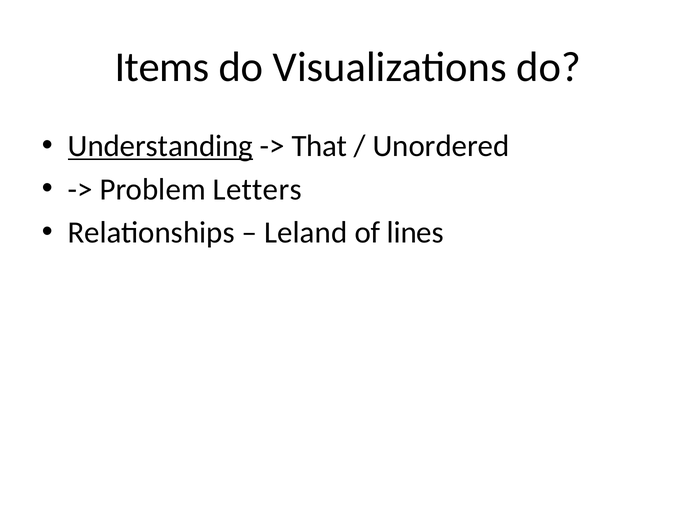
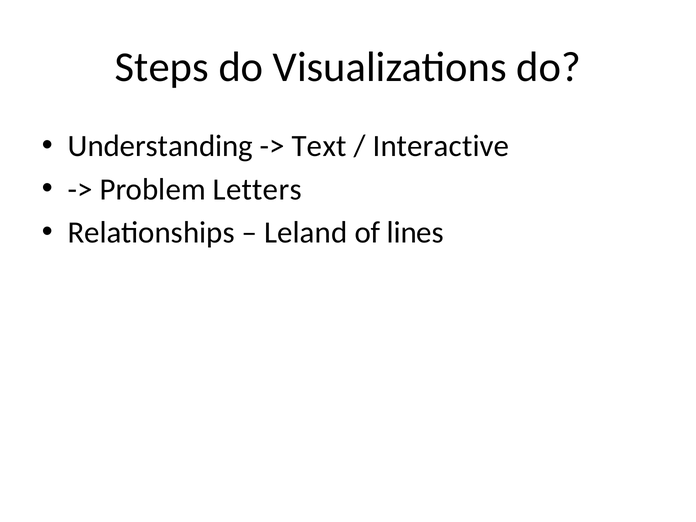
Items: Items -> Steps
Understanding underline: present -> none
That: That -> Text
Unordered: Unordered -> Interactive
